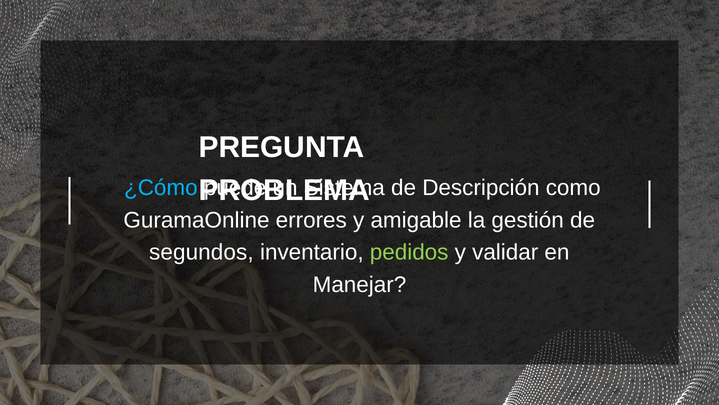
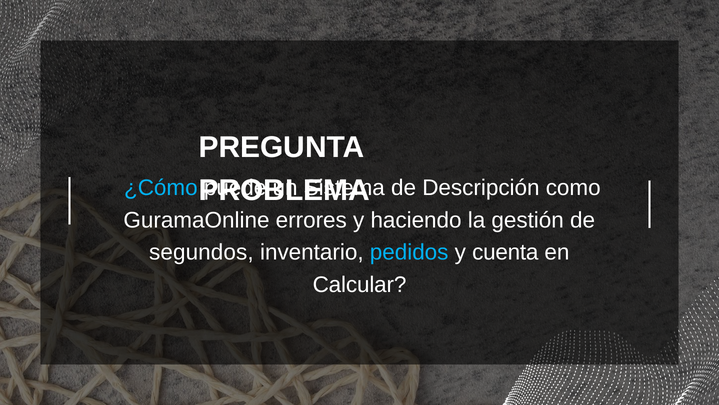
amigable: amigable -> haciendo
pedidos colour: light green -> light blue
validar: validar -> cuenta
Manejar: Manejar -> Calcular
